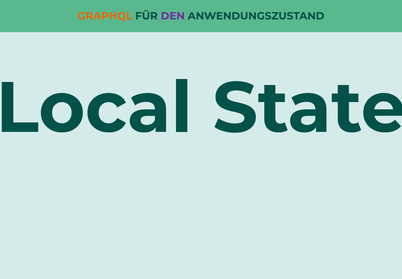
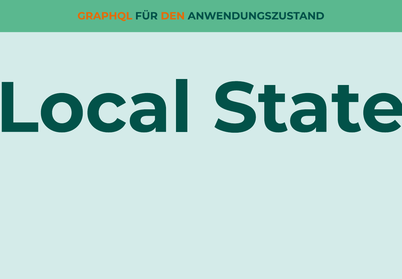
DEN colour: purple -> orange
